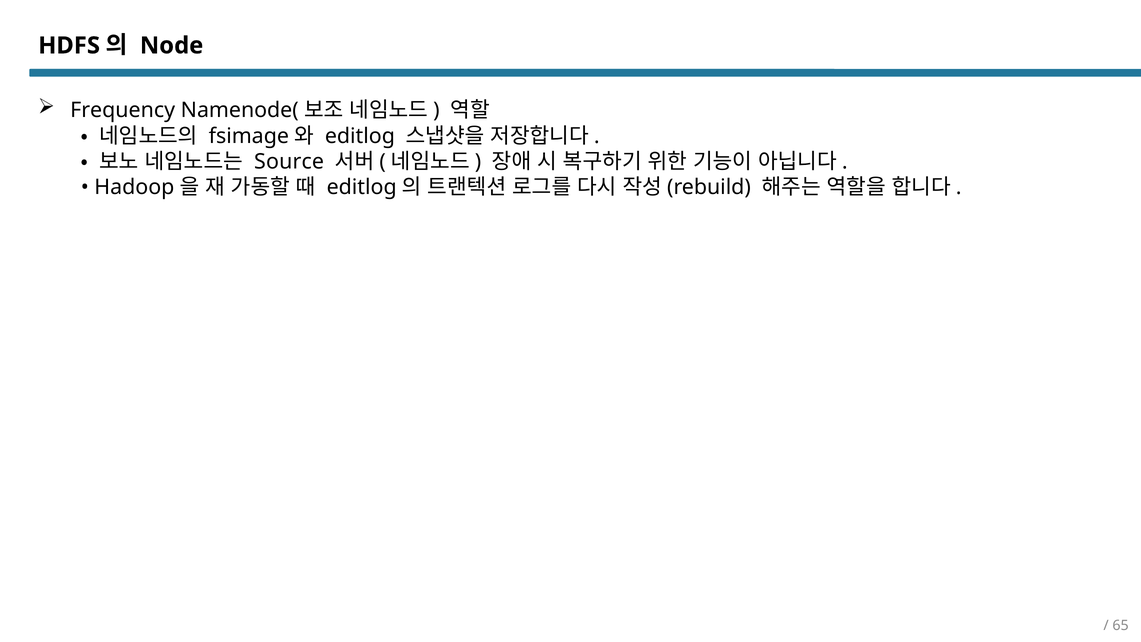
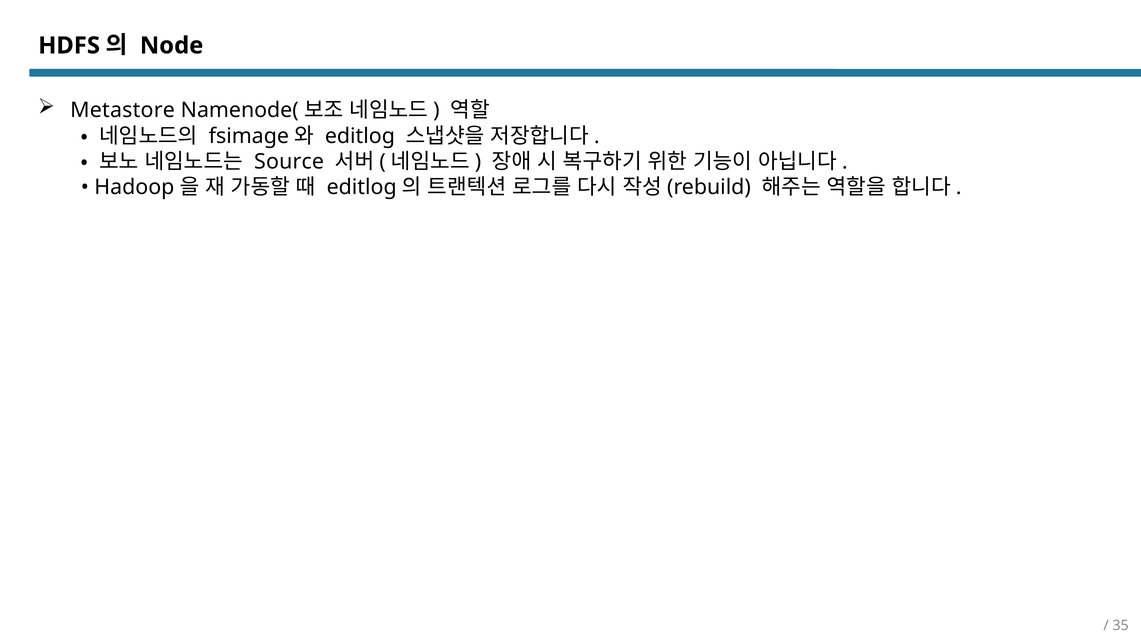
Frequency: Frequency -> Metastore
65: 65 -> 35
